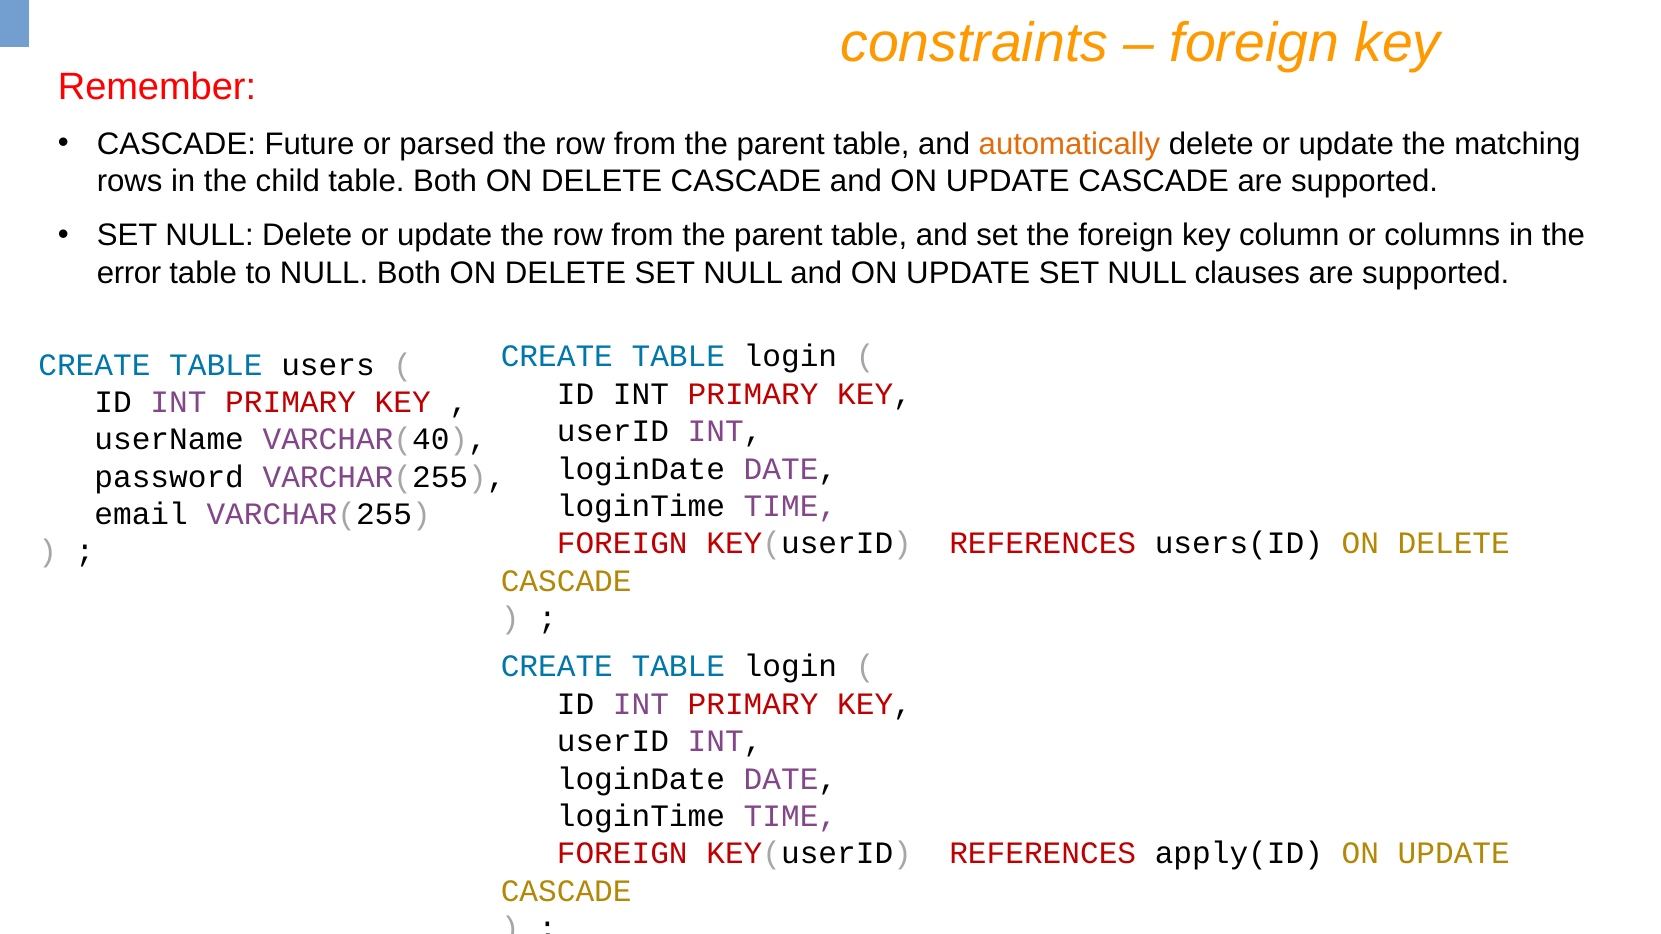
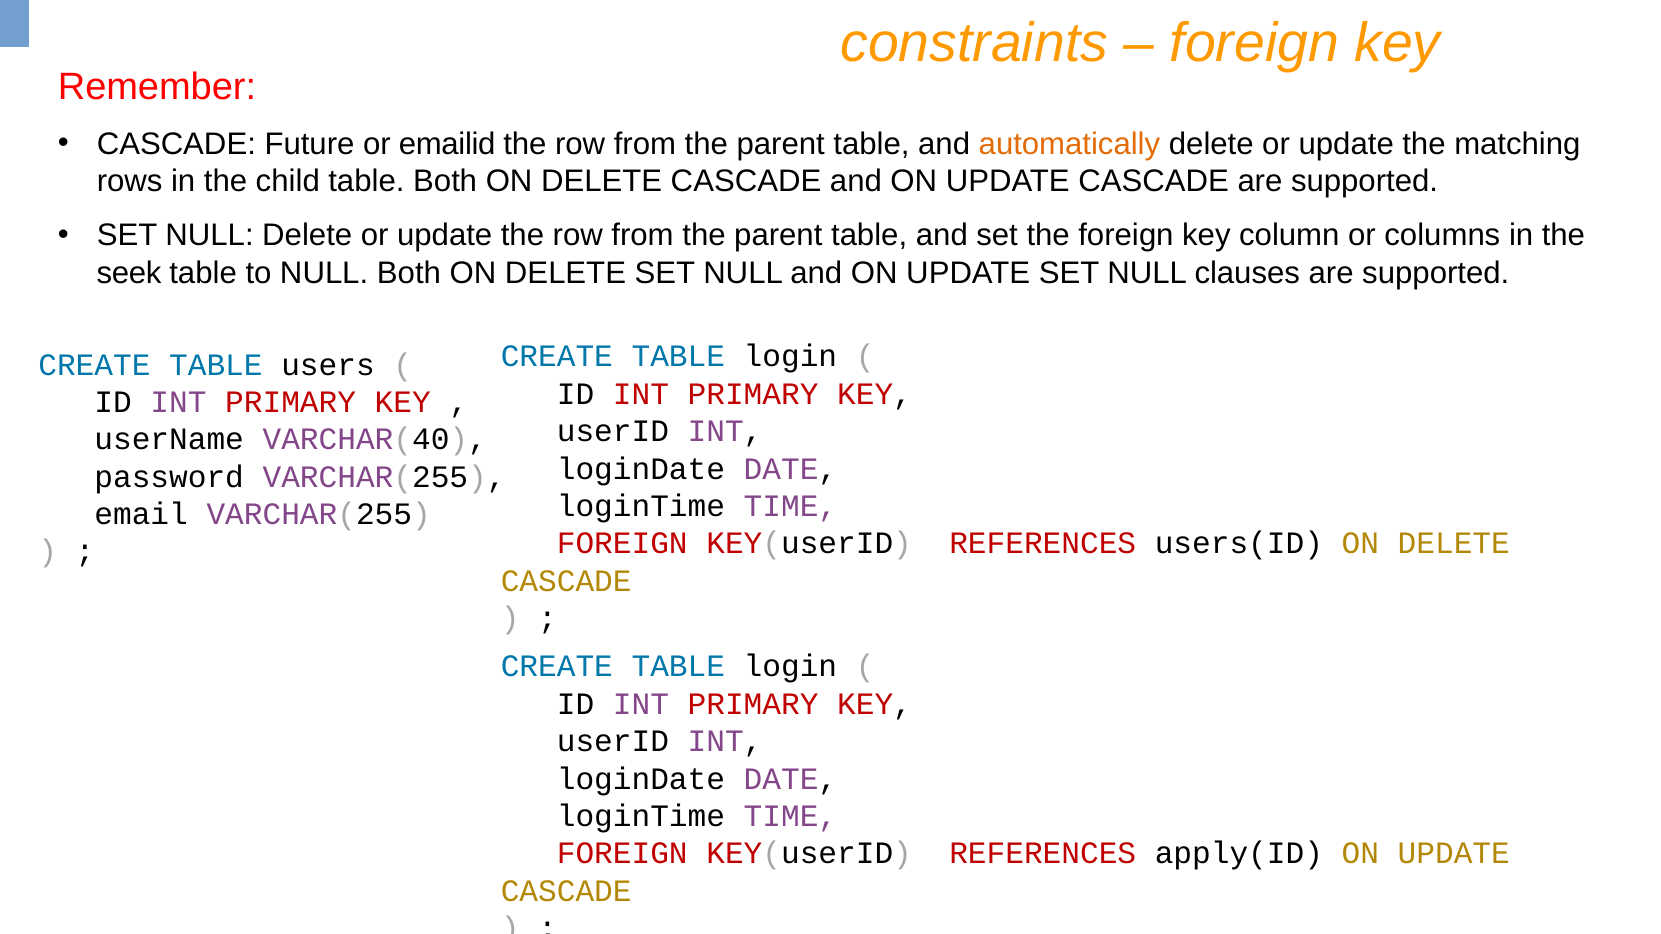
parsed: parsed -> emailid
error: error -> seek
INT at (641, 394) colour: black -> red
